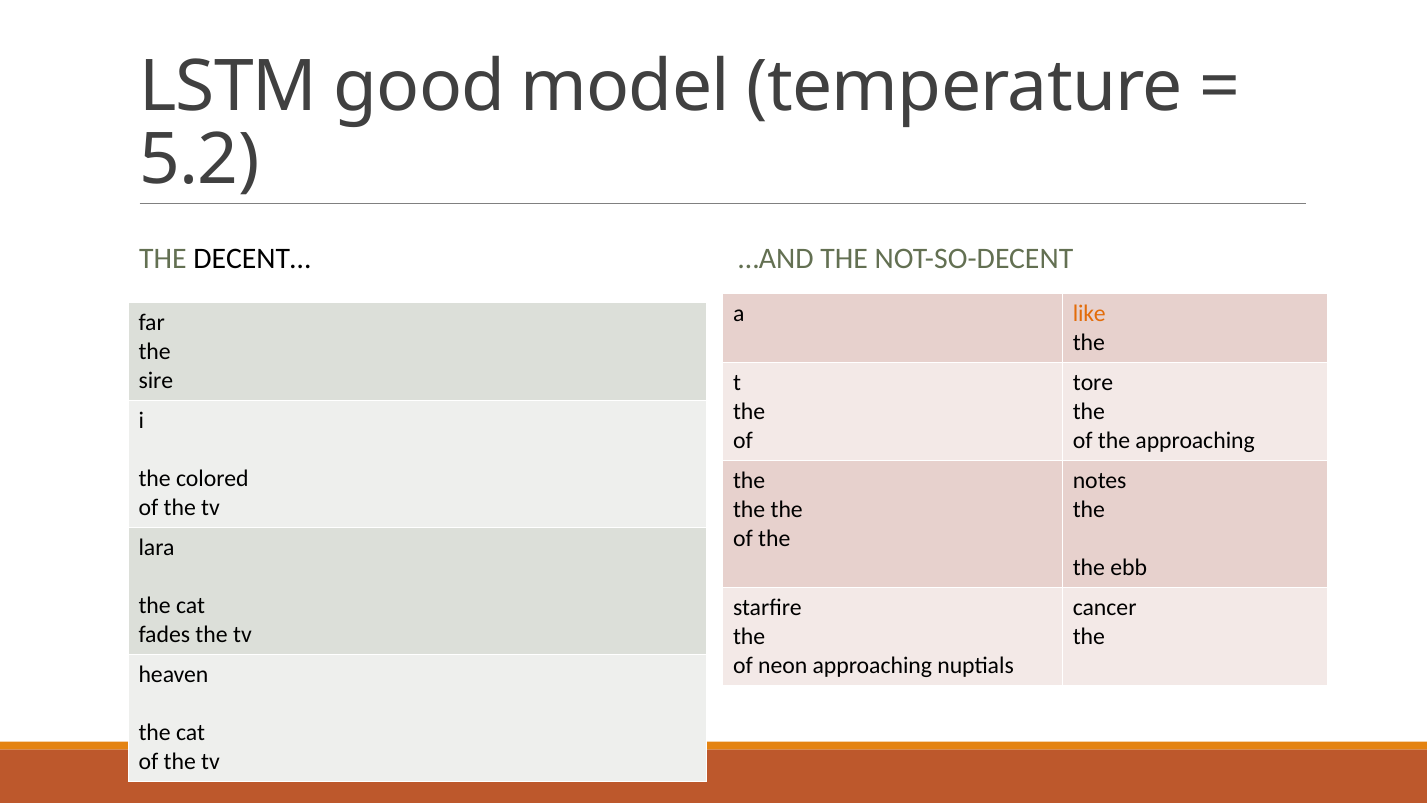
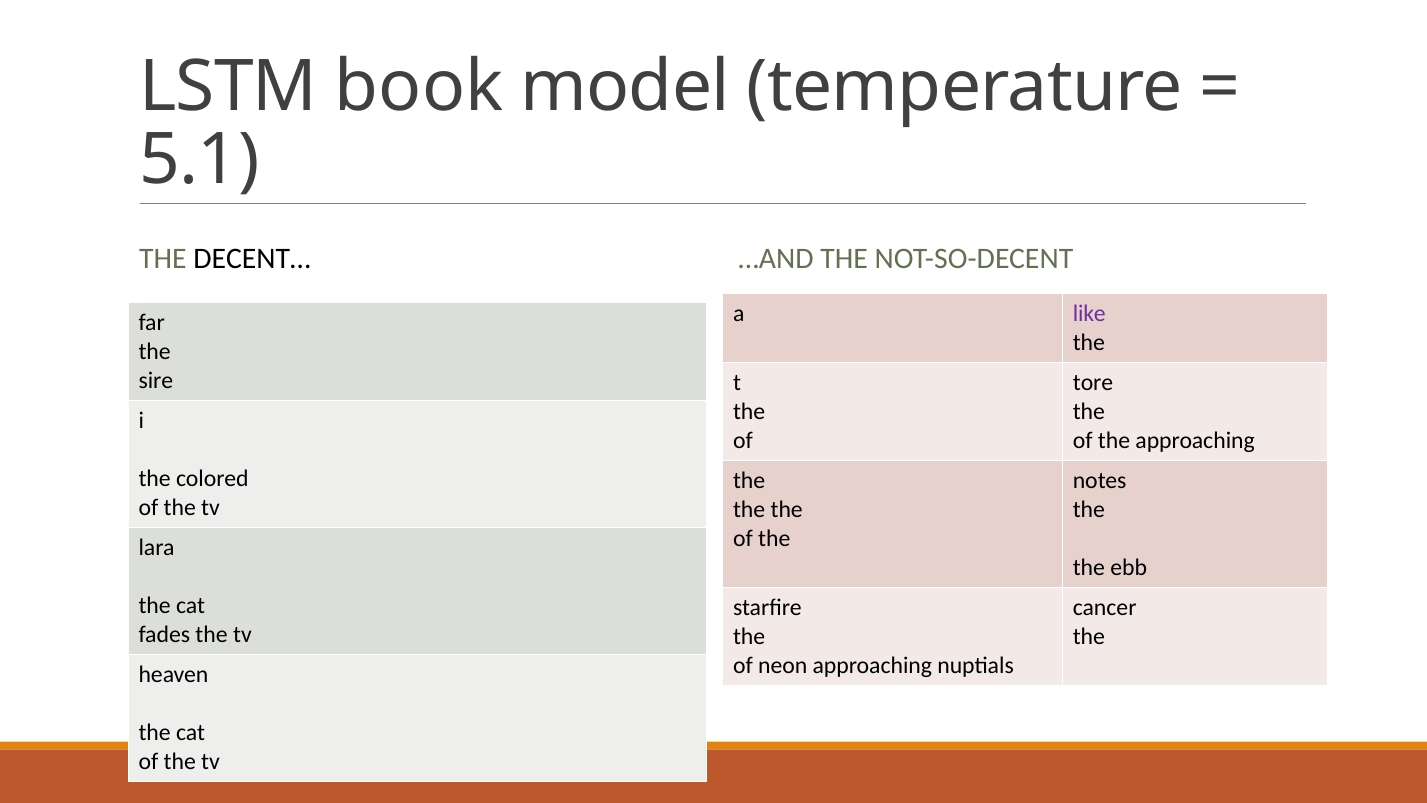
good: good -> book
5.2: 5.2 -> 5.1
like colour: orange -> purple
